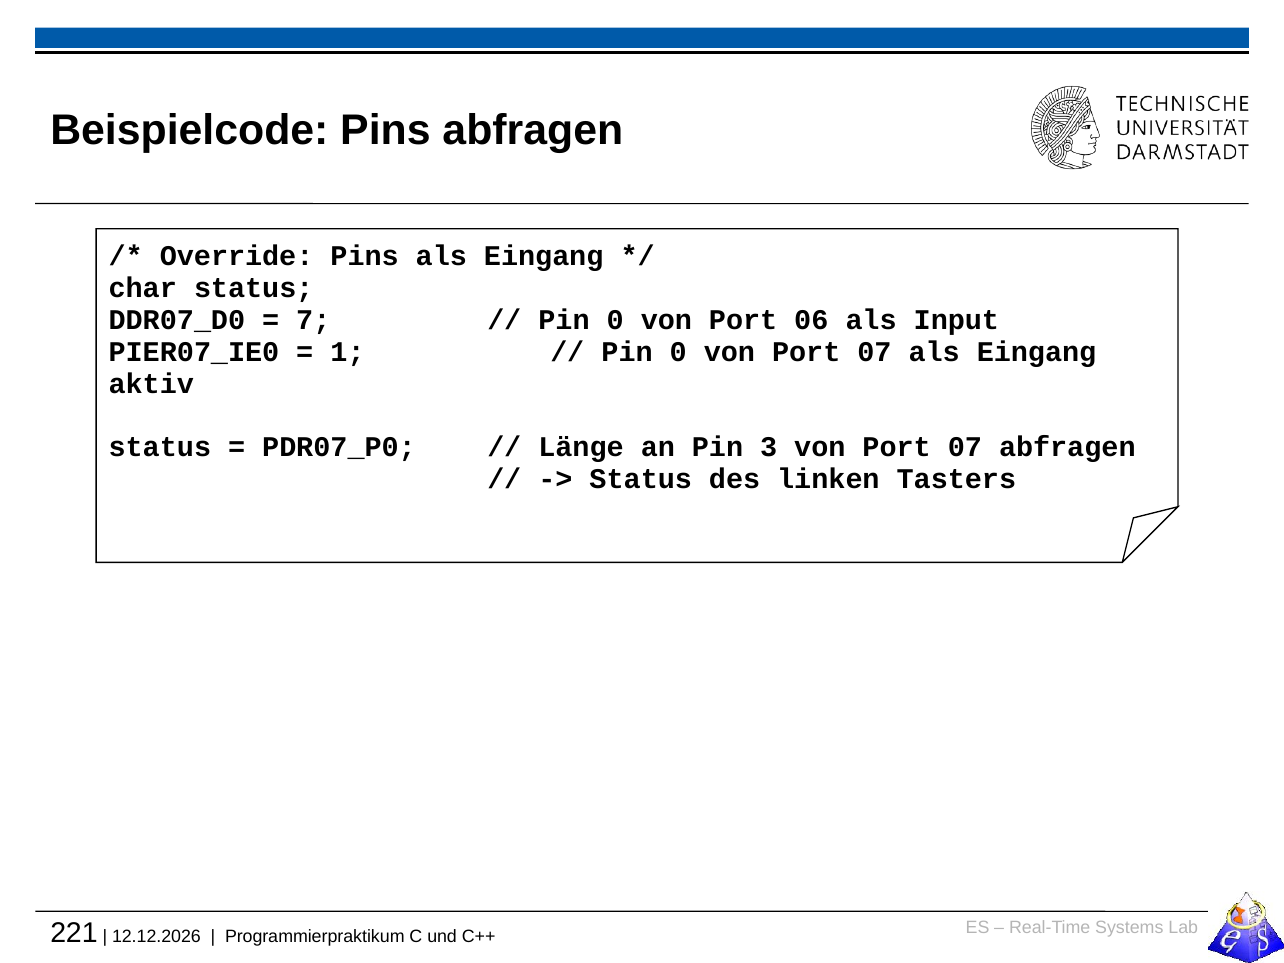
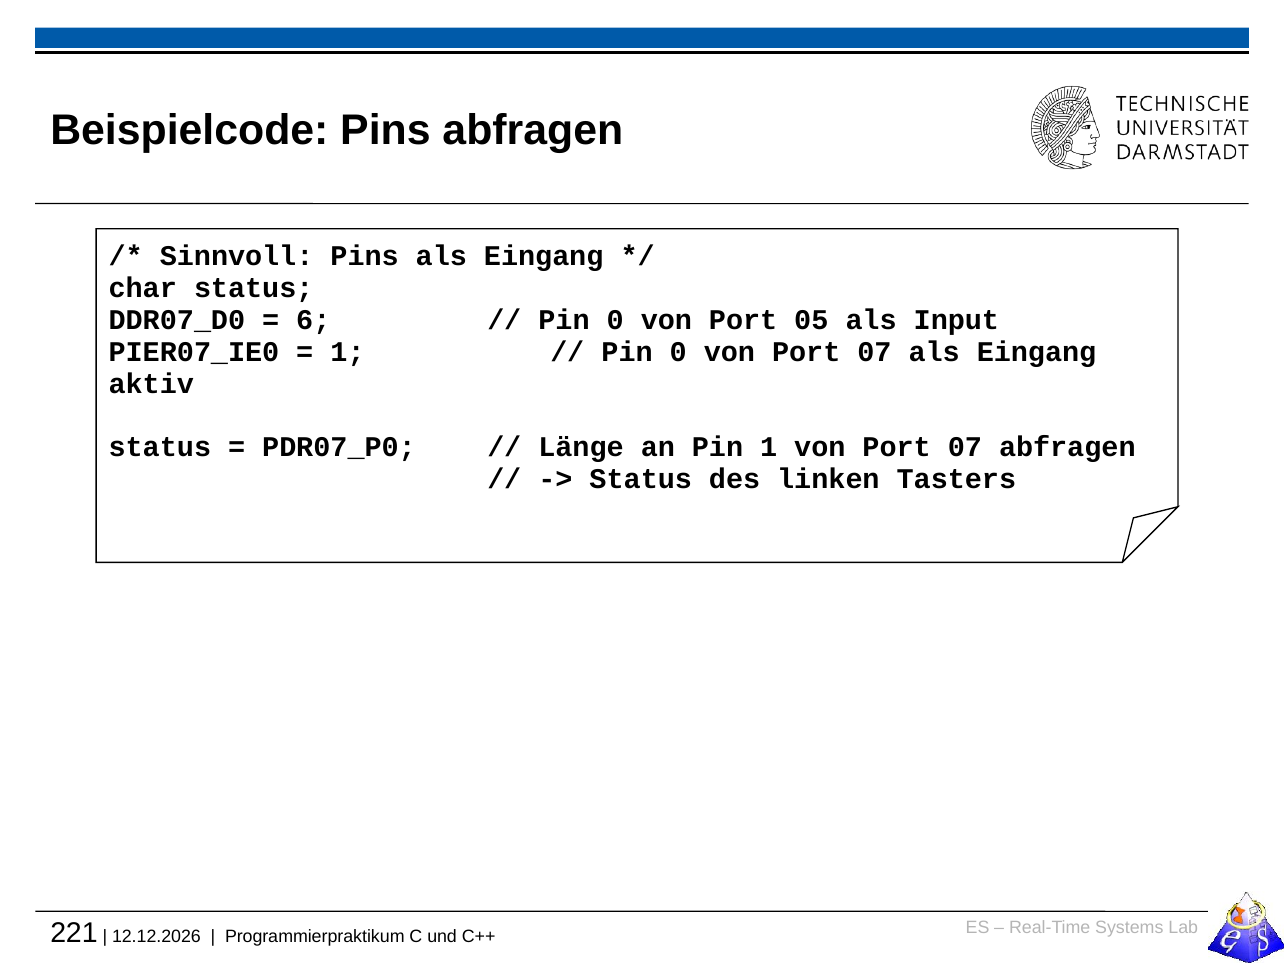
Override: Override -> Sinnvoll
7: 7 -> 6
06: 06 -> 05
Pin 3: 3 -> 1
